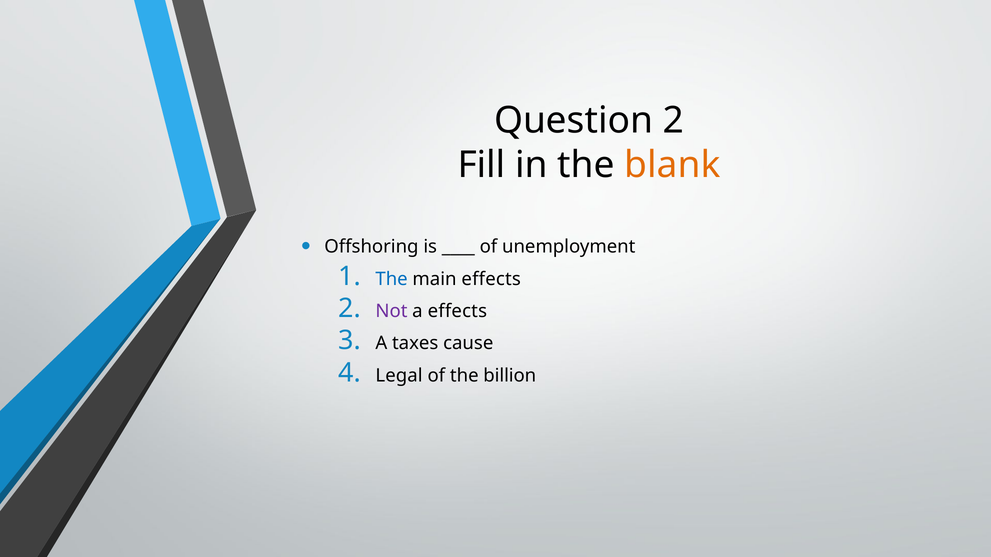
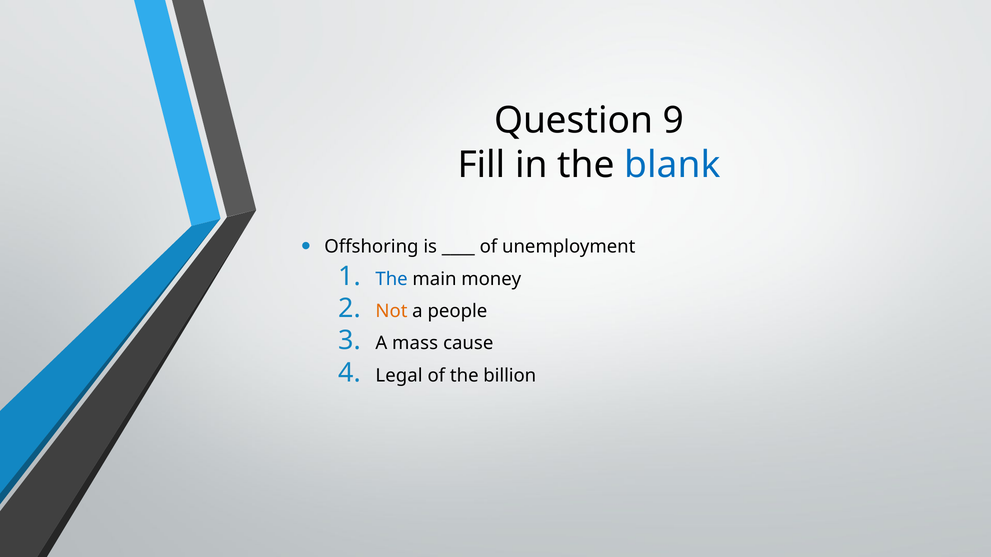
Question 2: 2 -> 9
blank colour: orange -> blue
main effects: effects -> money
Not colour: purple -> orange
a effects: effects -> people
taxes: taxes -> mass
